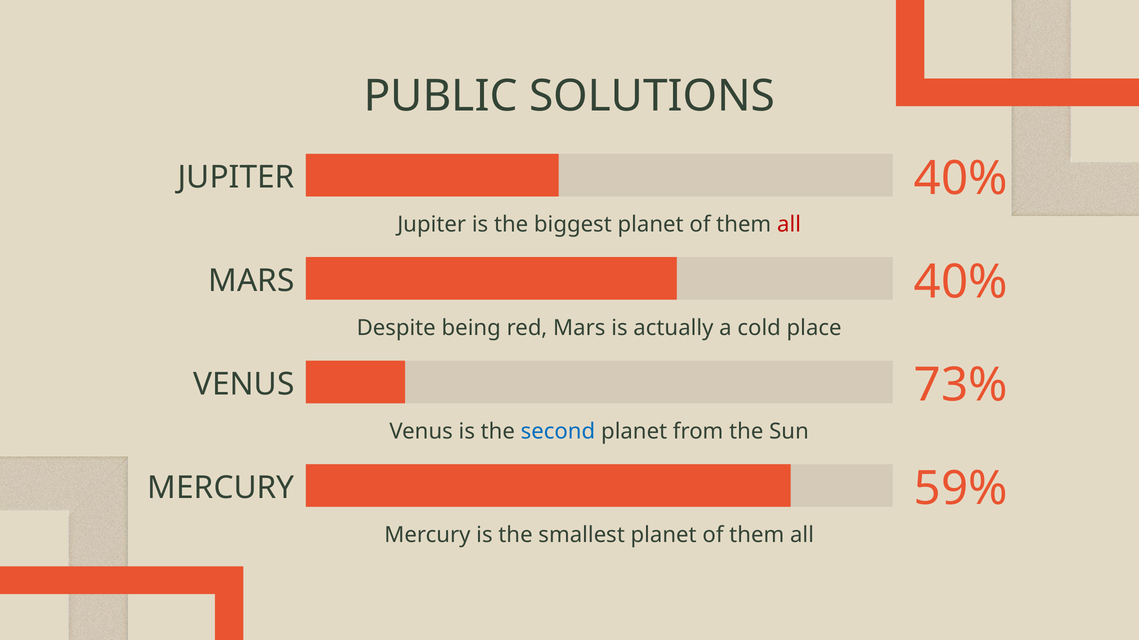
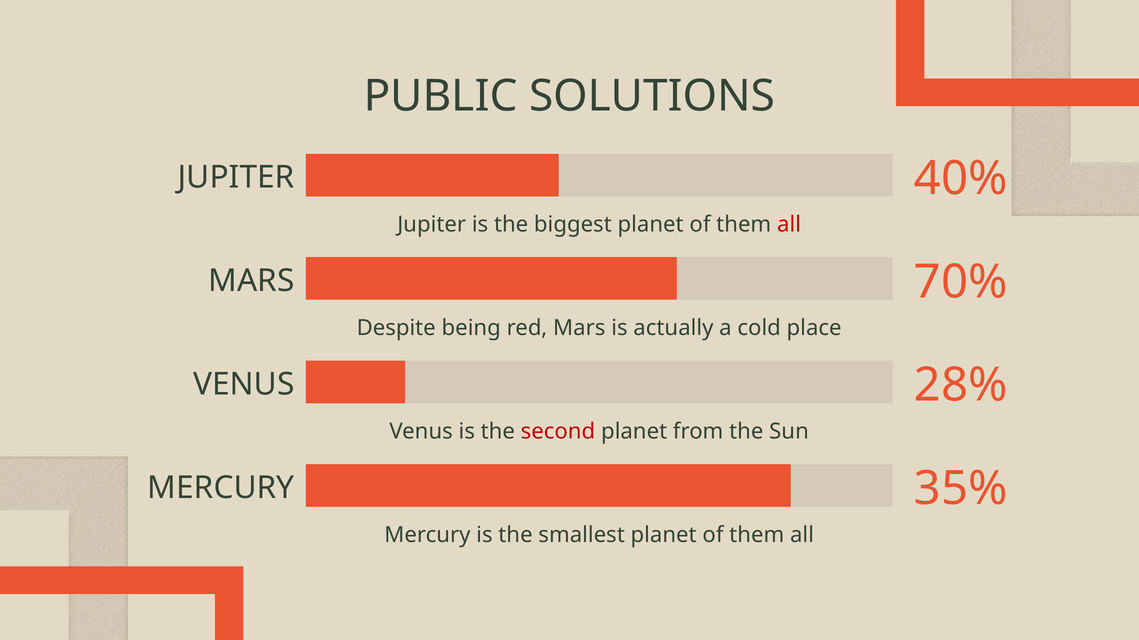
40% at (961, 282): 40% -> 70%
73%: 73% -> 28%
second colour: blue -> red
59%: 59% -> 35%
